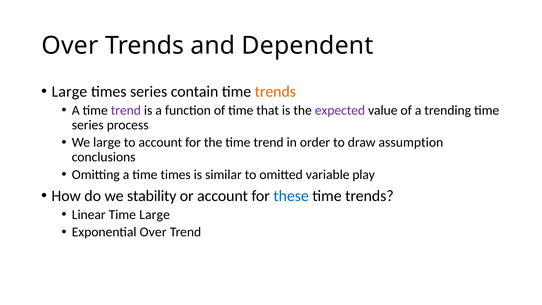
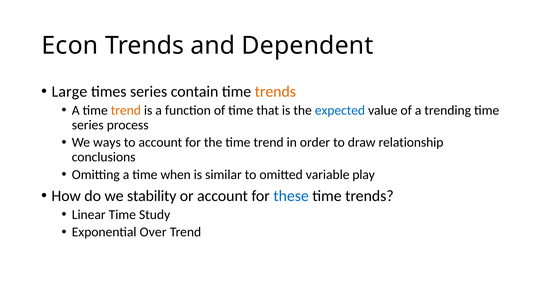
Over at (70, 46): Over -> Econ
trend at (126, 110) colour: purple -> orange
expected colour: purple -> blue
We large: large -> ways
assumption: assumption -> relationship
time times: times -> when
Time Large: Large -> Study
